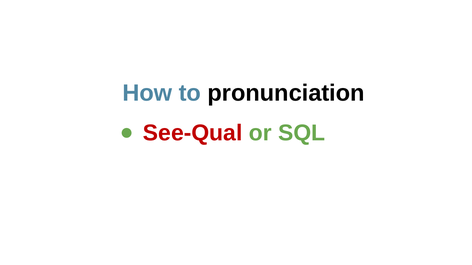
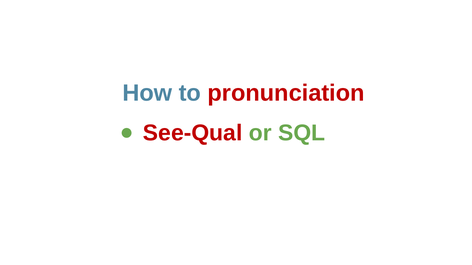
pronunciation colour: black -> red
